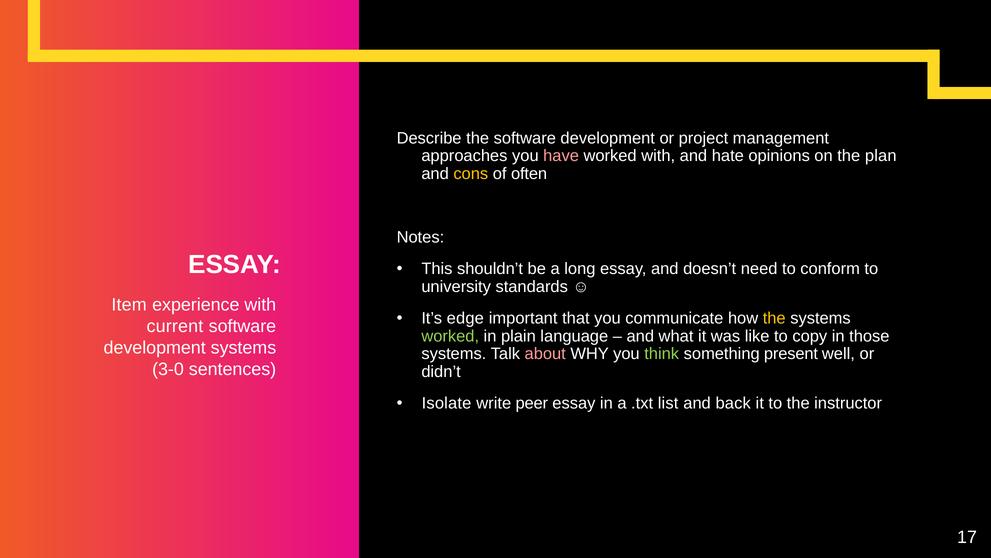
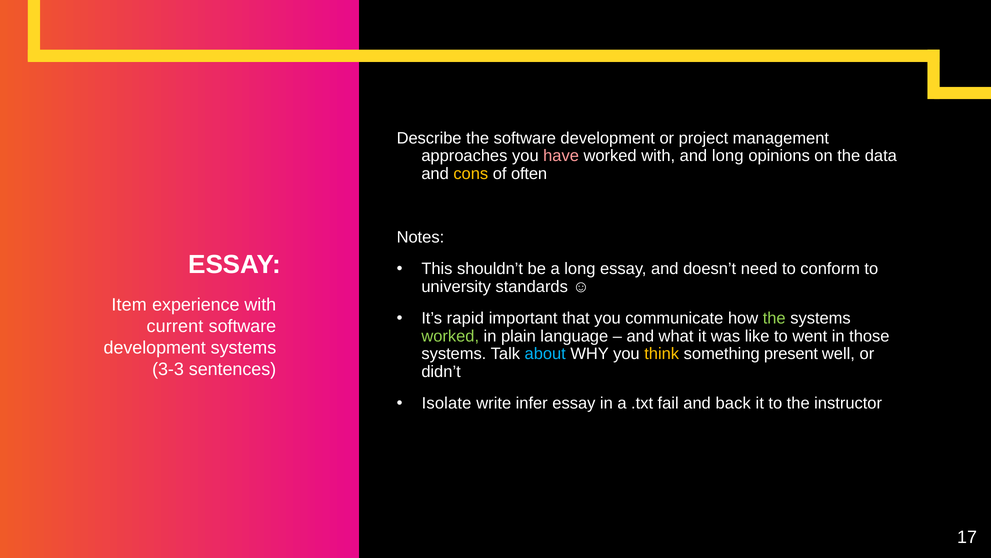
and hate: hate -> long
plan: plan -> data
edge: edge -> rapid
the at (774, 318) colour: yellow -> light green
copy: copy -> went
about colour: pink -> light blue
think colour: light green -> yellow
3-0: 3-0 -> 3-3
peer: peer -> infer
list: list -> fail
